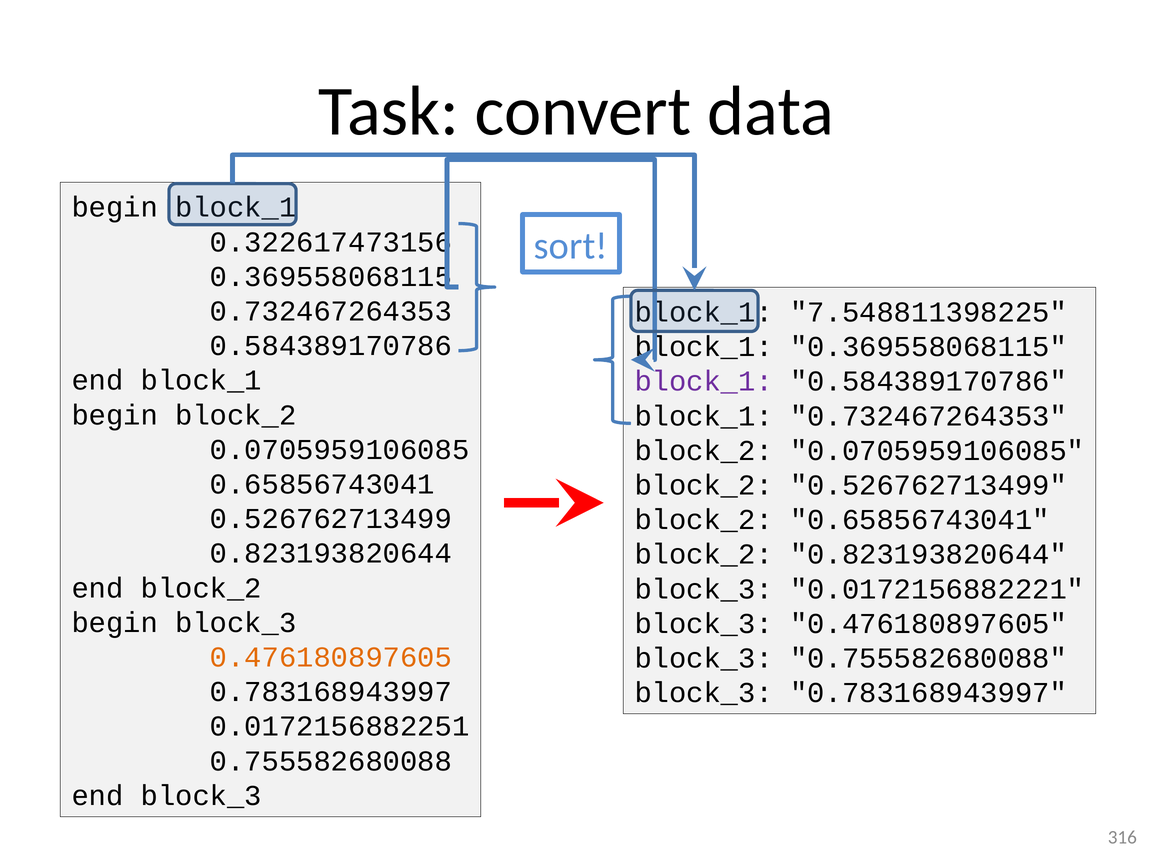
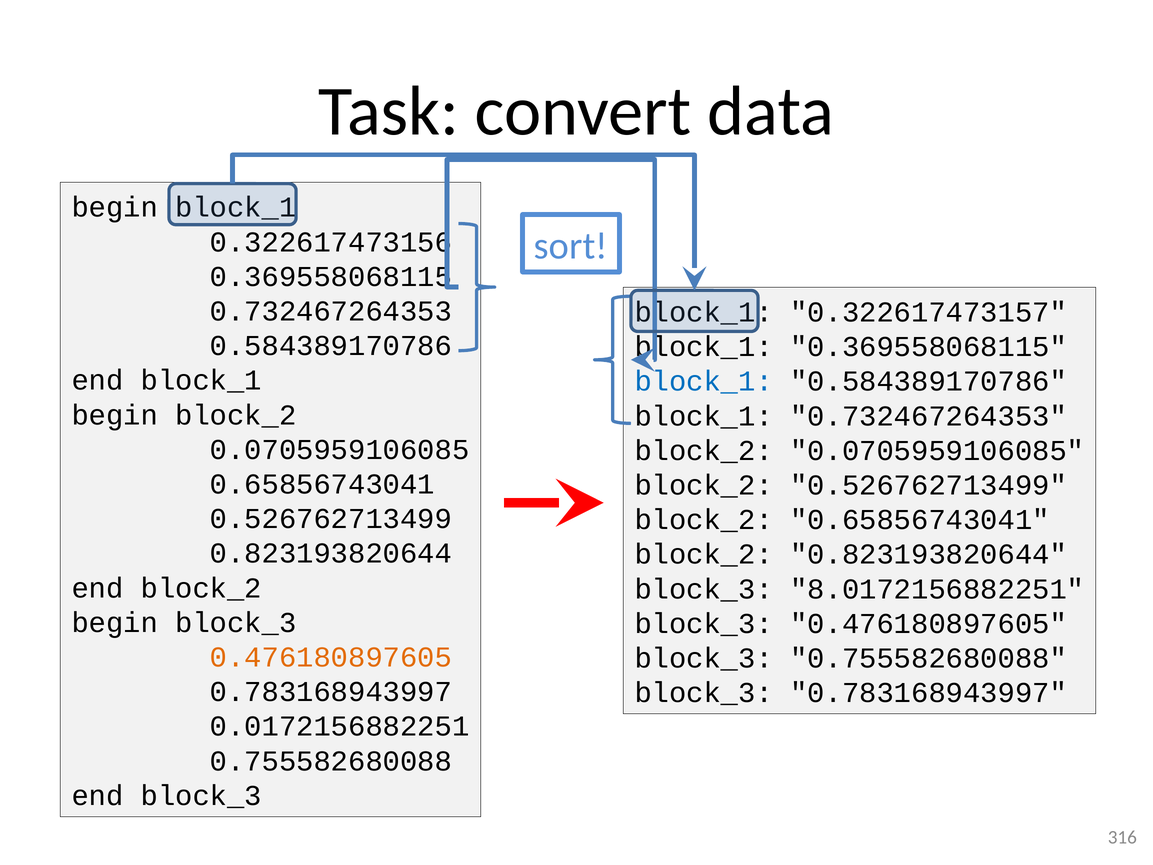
7.548811398225: 7.548811398225 -> 0.322617473157
block_1 at (704, 381) colour: purple -> blue
0.0172156882221: 0.0172156882221 -> 8.0172156882251
